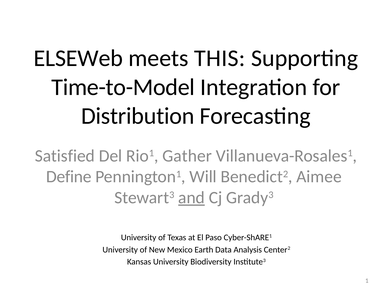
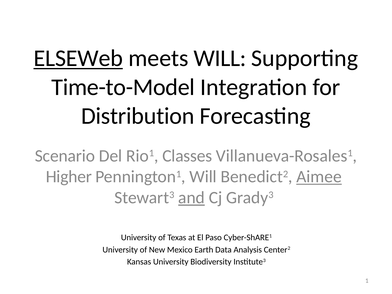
ELSEWeb underline: none -> present
meets THIS: THIS -> WILL
Satisfied: Satisfied -> Scenario
Gather: Gather -> Classes
Define: Define -> Higher
Aimee underline: none -> present
